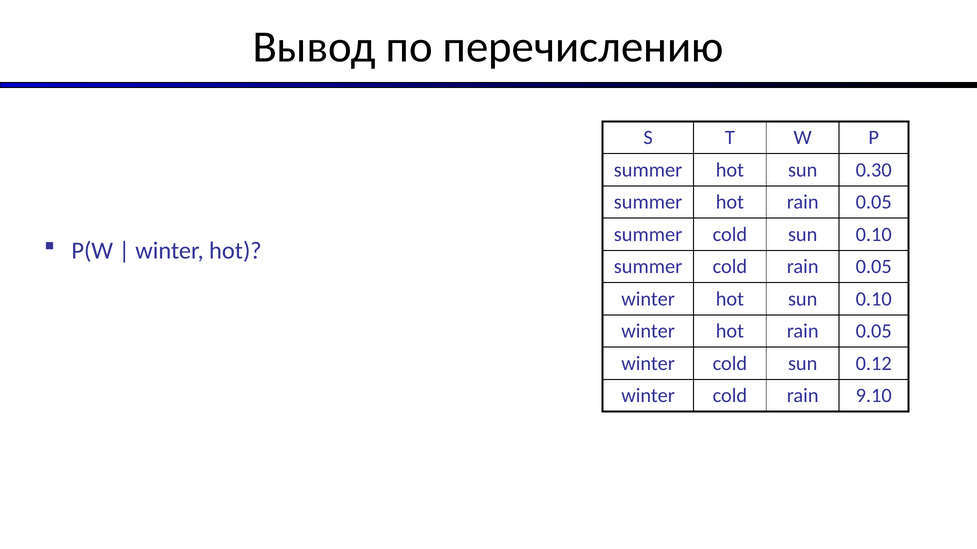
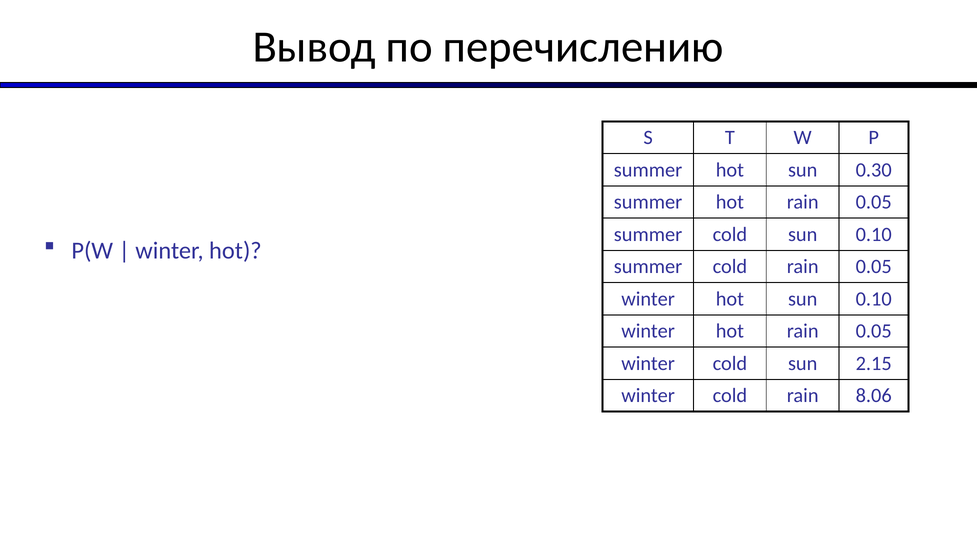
0.12: 0.12 -> 2.15
9.10: 9.10 -> 8.06
